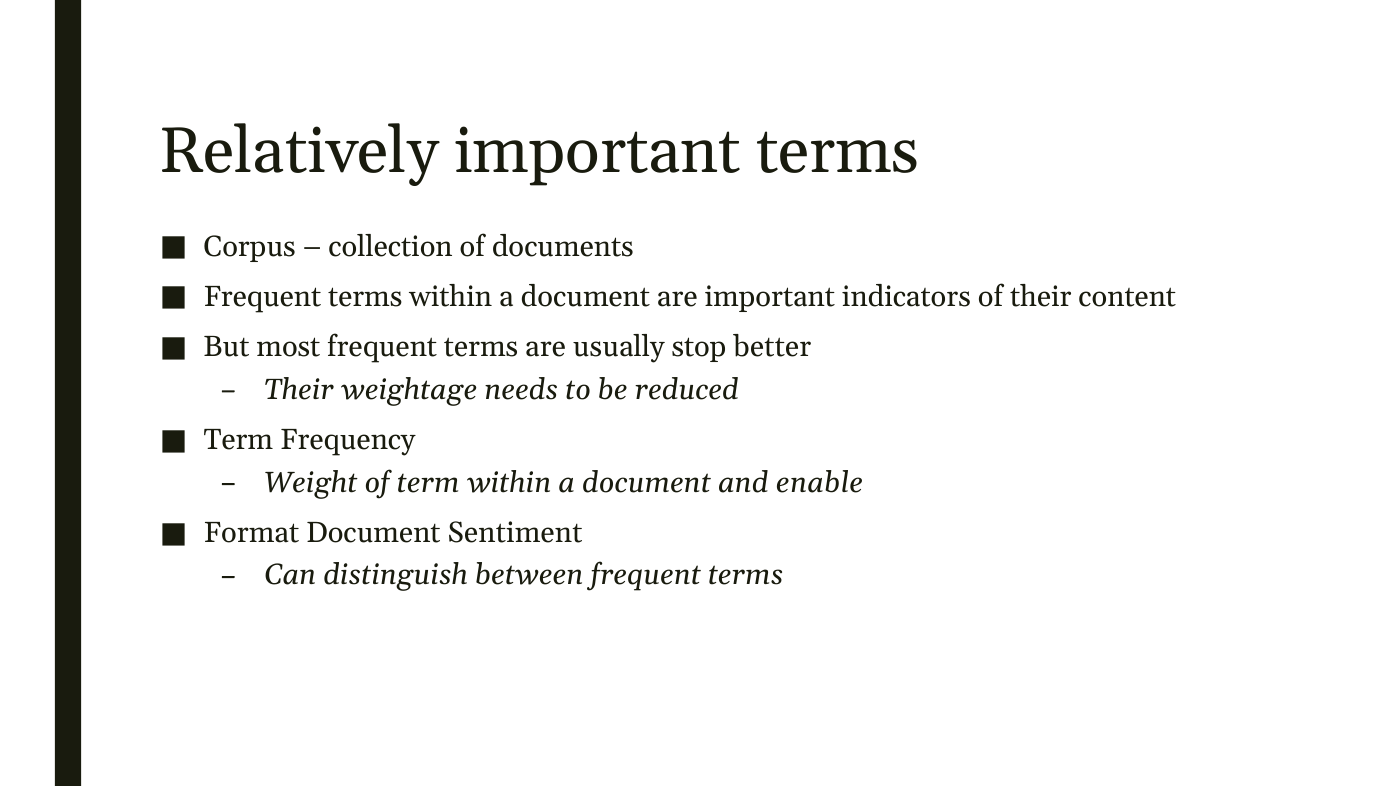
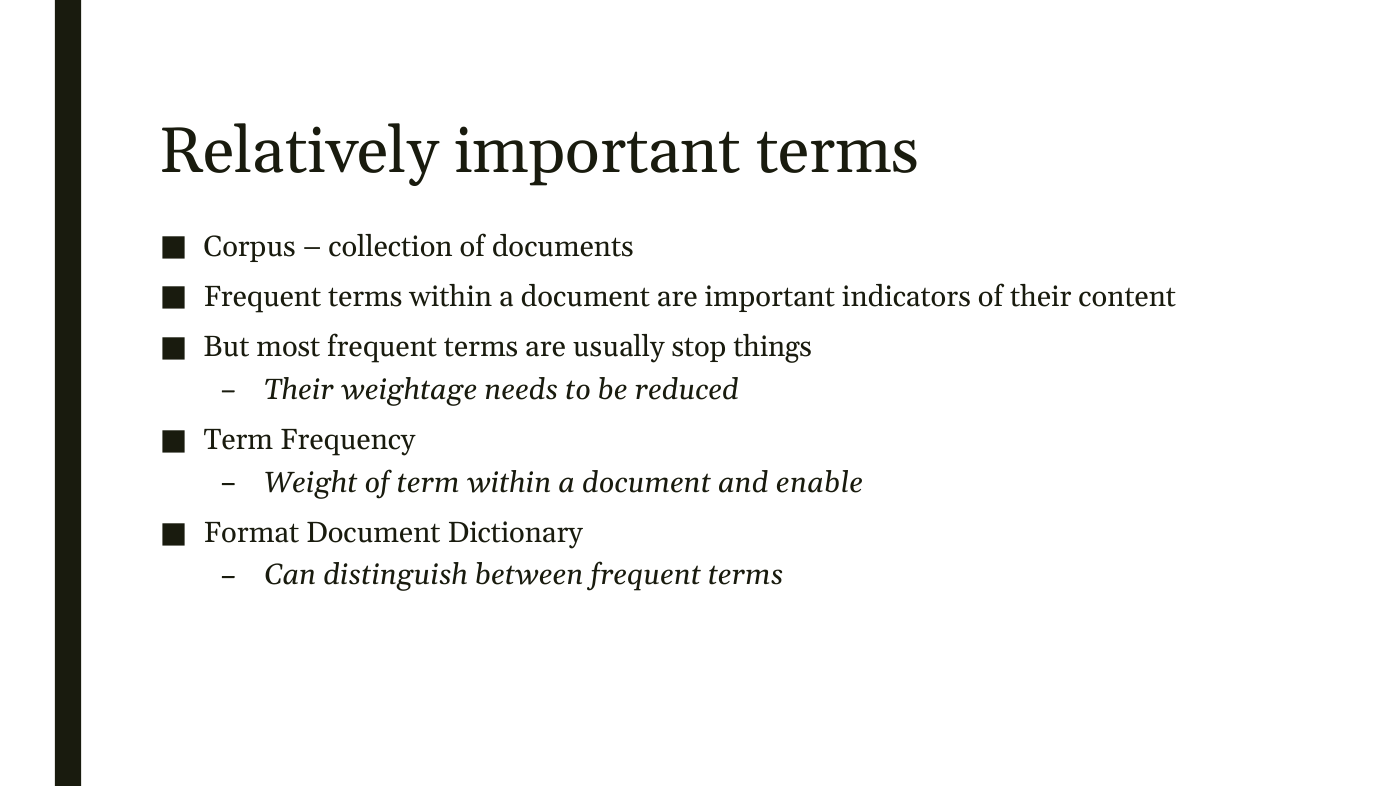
better: better -> things
Sentiment: Sentiment -> Dictionary
